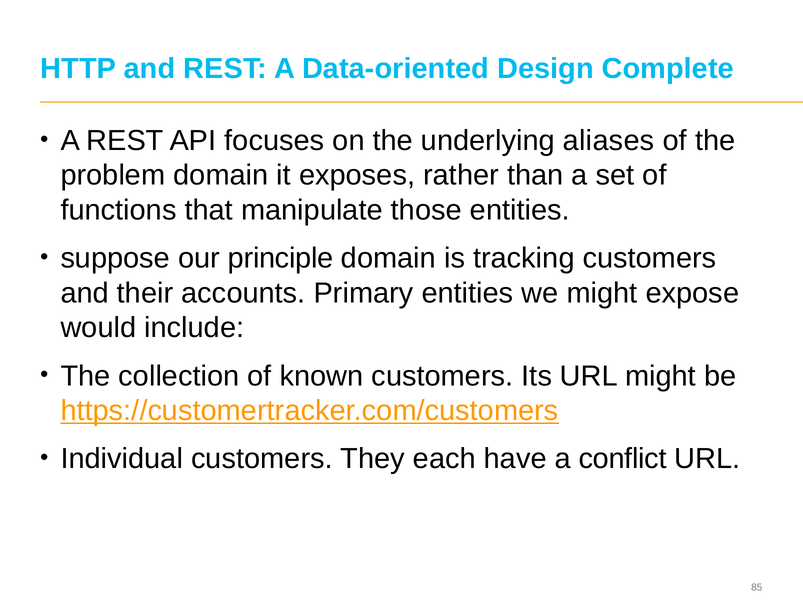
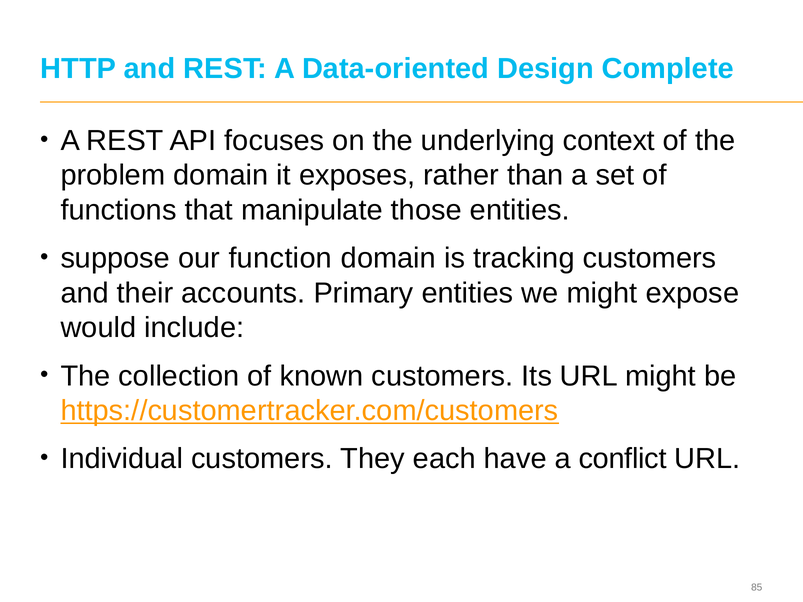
aliases: aliases -> context
principle: principle -> function
